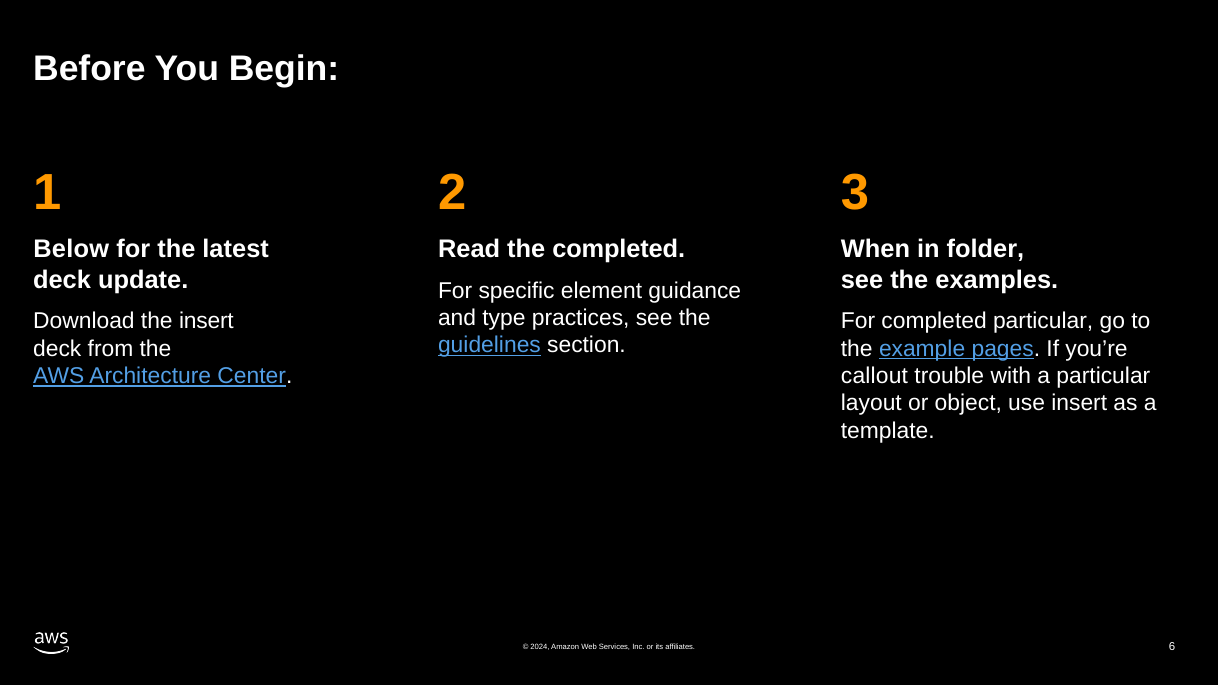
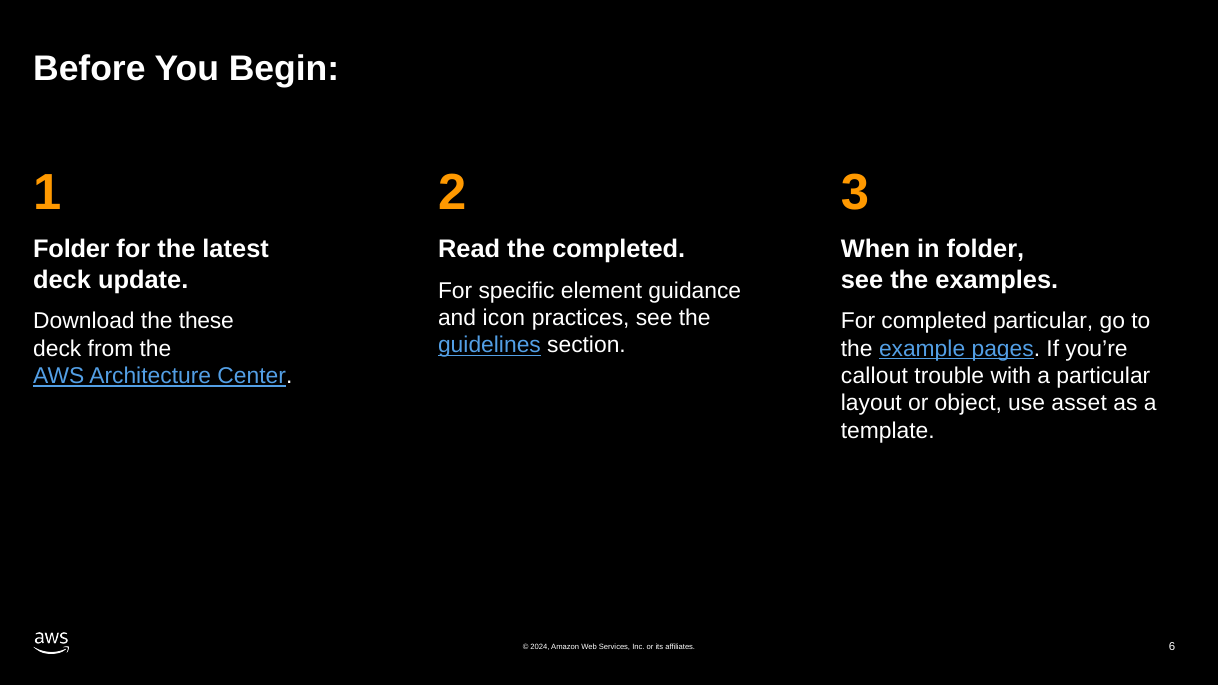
Below at (71, 249): Below -> Folder
type: type -> icon
the insert: insert -> these
use insert: insert -> asset
